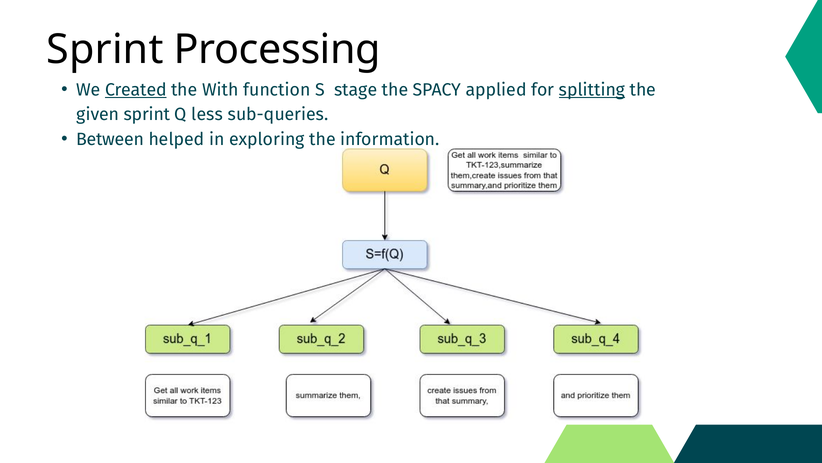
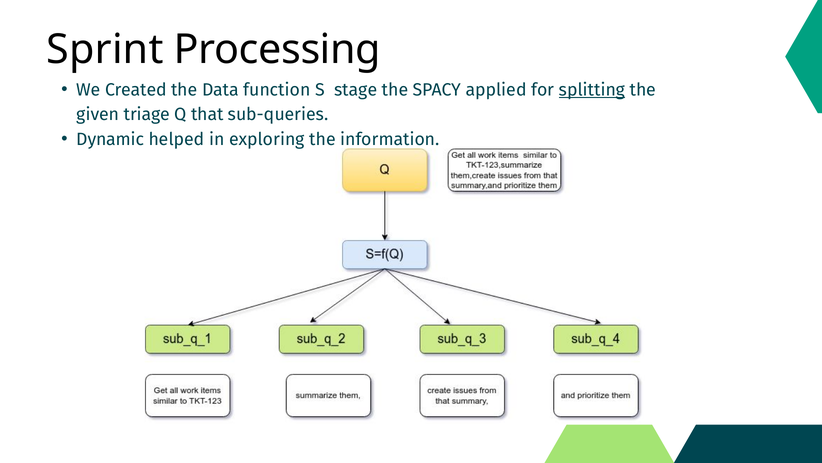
Created underline: present -> none
With: With -> Data
given sprint: sprint -> triage
less: less -> that
Between: Between -> Dynamic
